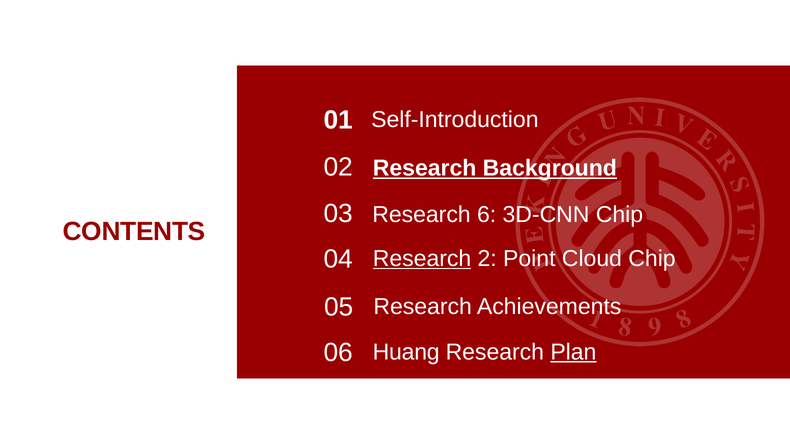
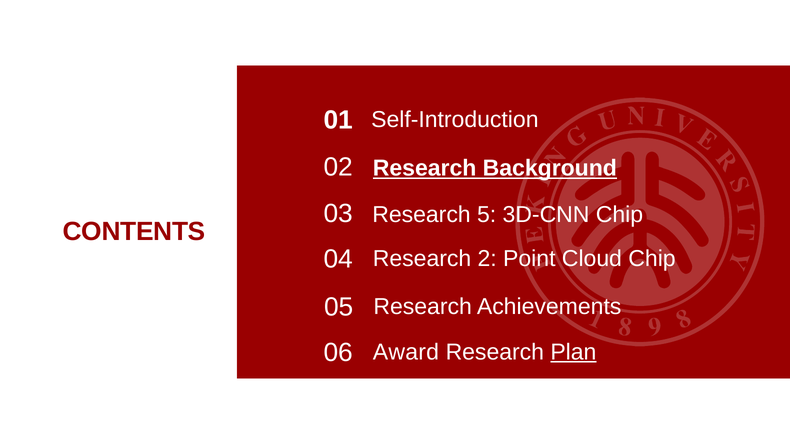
6: 6 -> 5
Research at (422, 259) underline: present -> none
Huang: Huang -> Award
